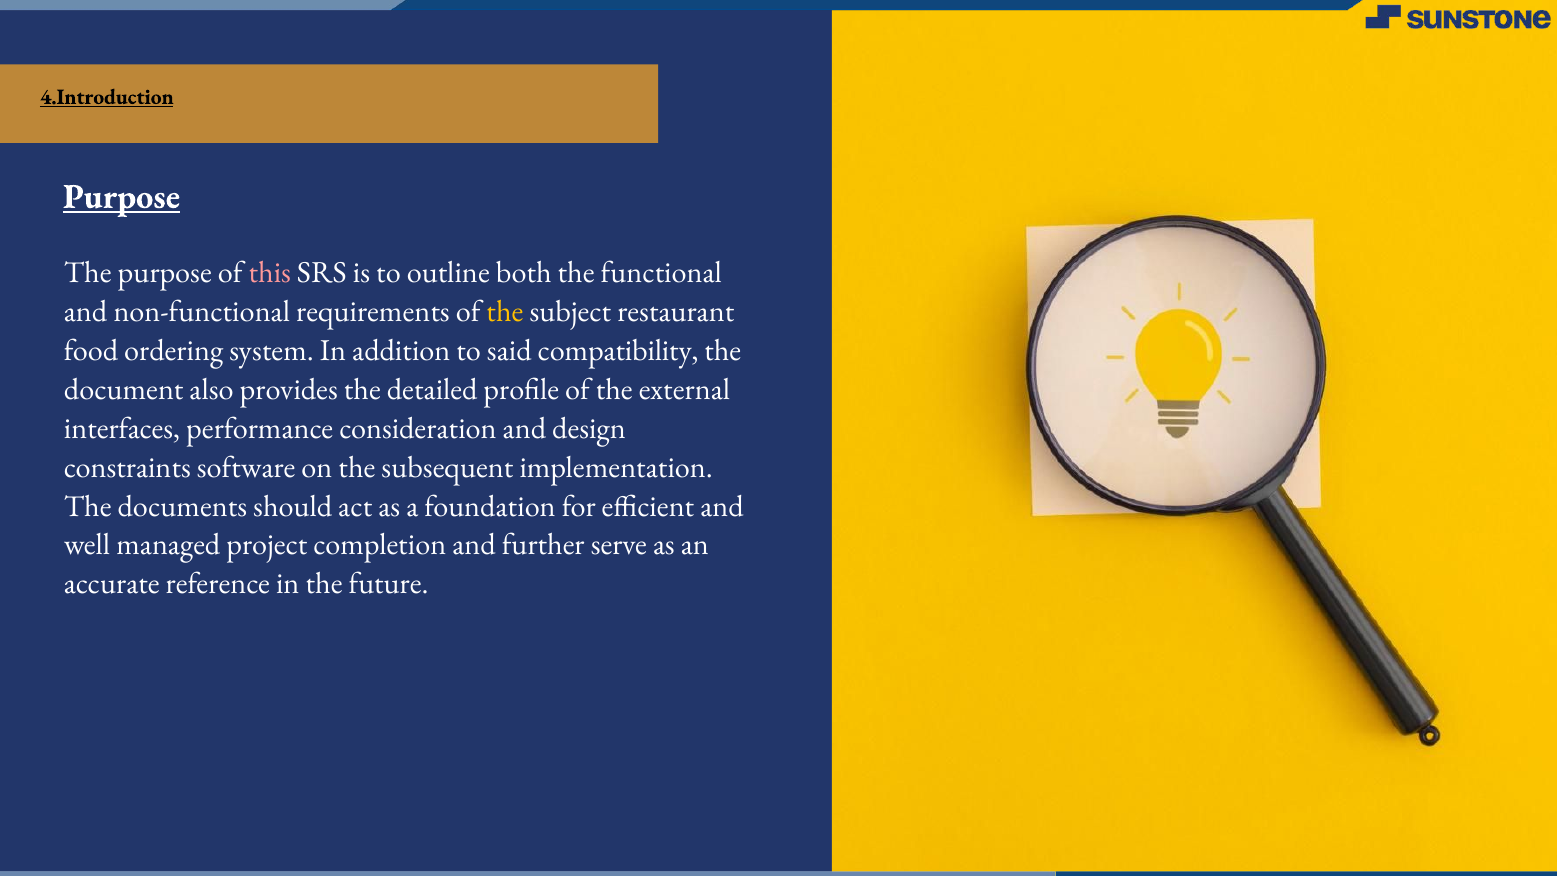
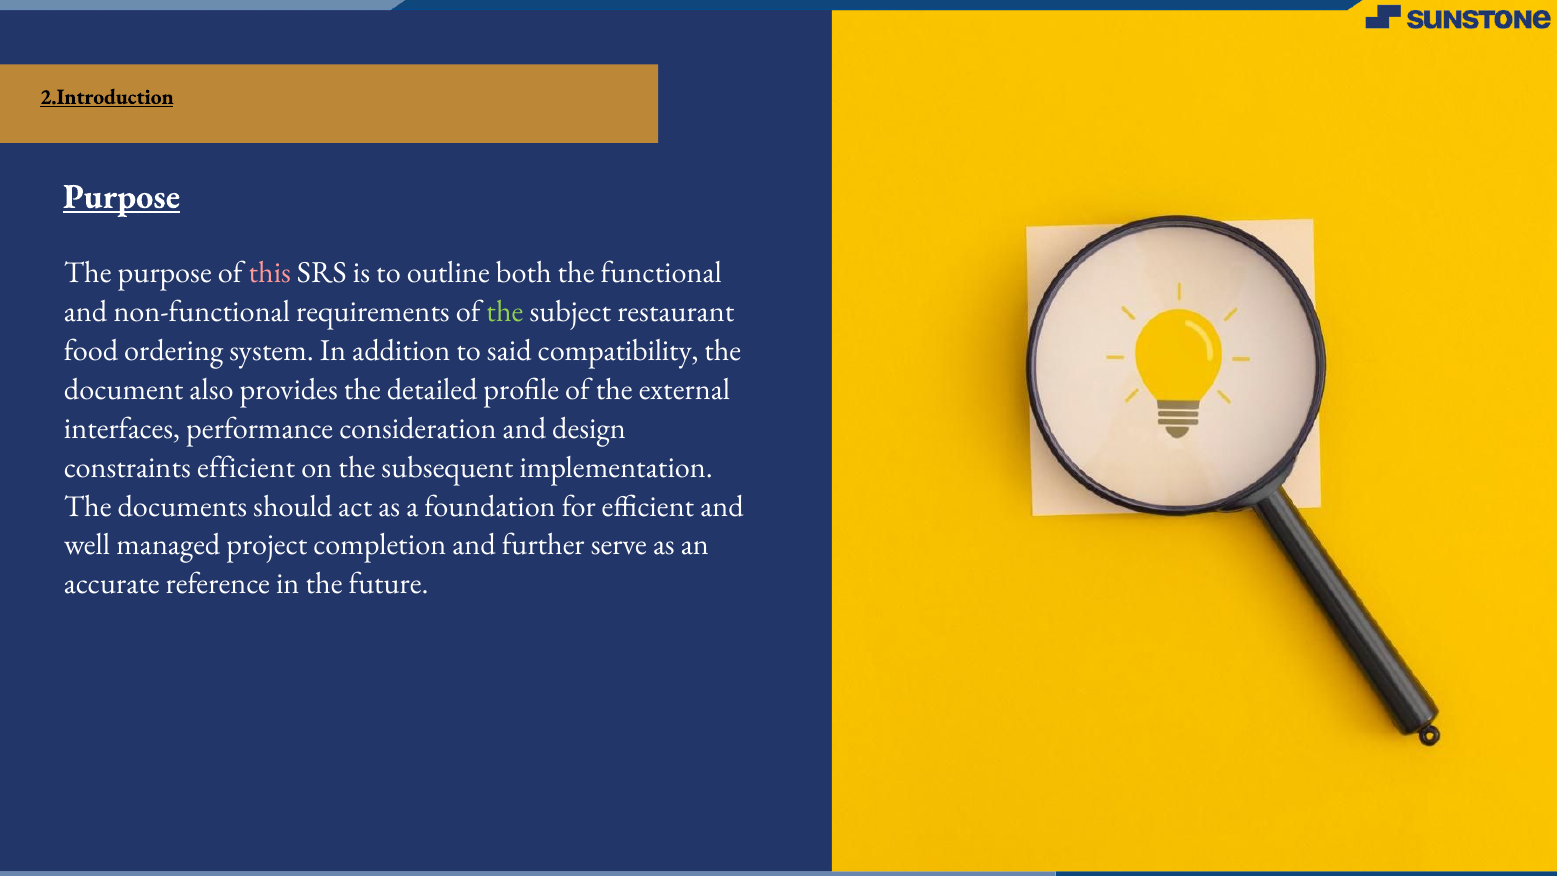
4.Introduction: 4.Introduction -> 2.Introduction
the at (505, 312) colour: yellow -> light green
constraints software: software -> efficient
